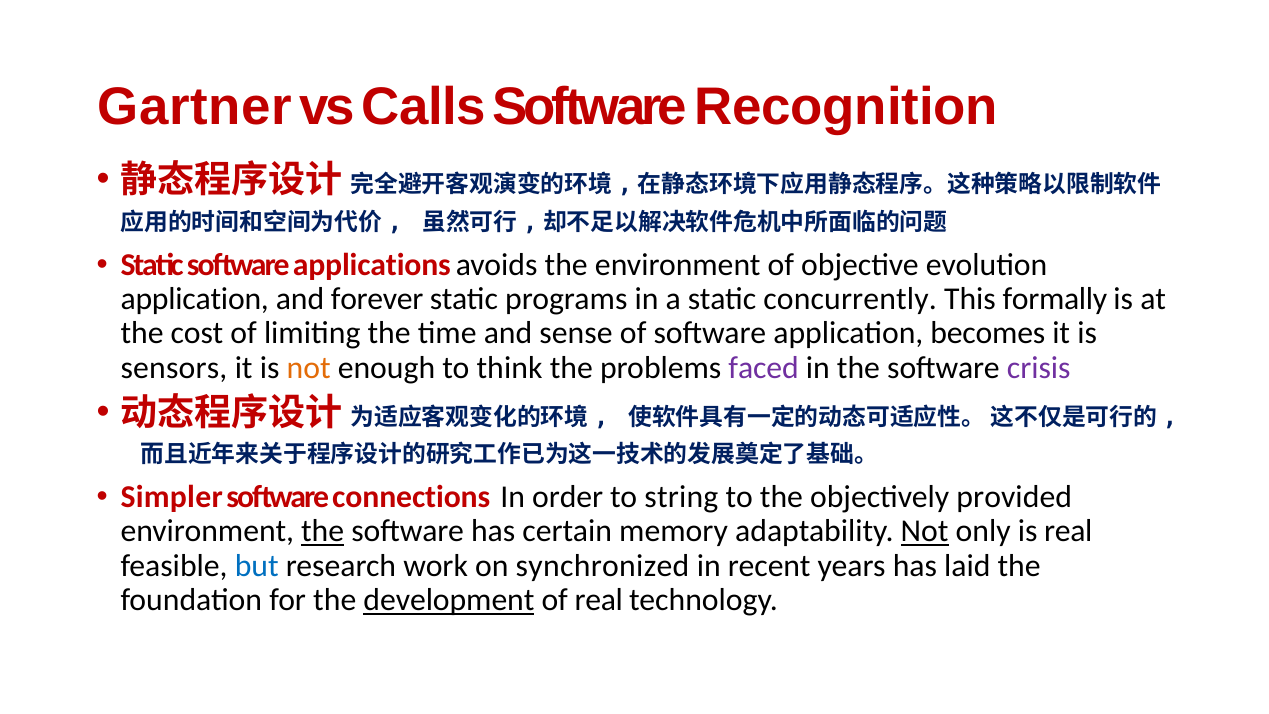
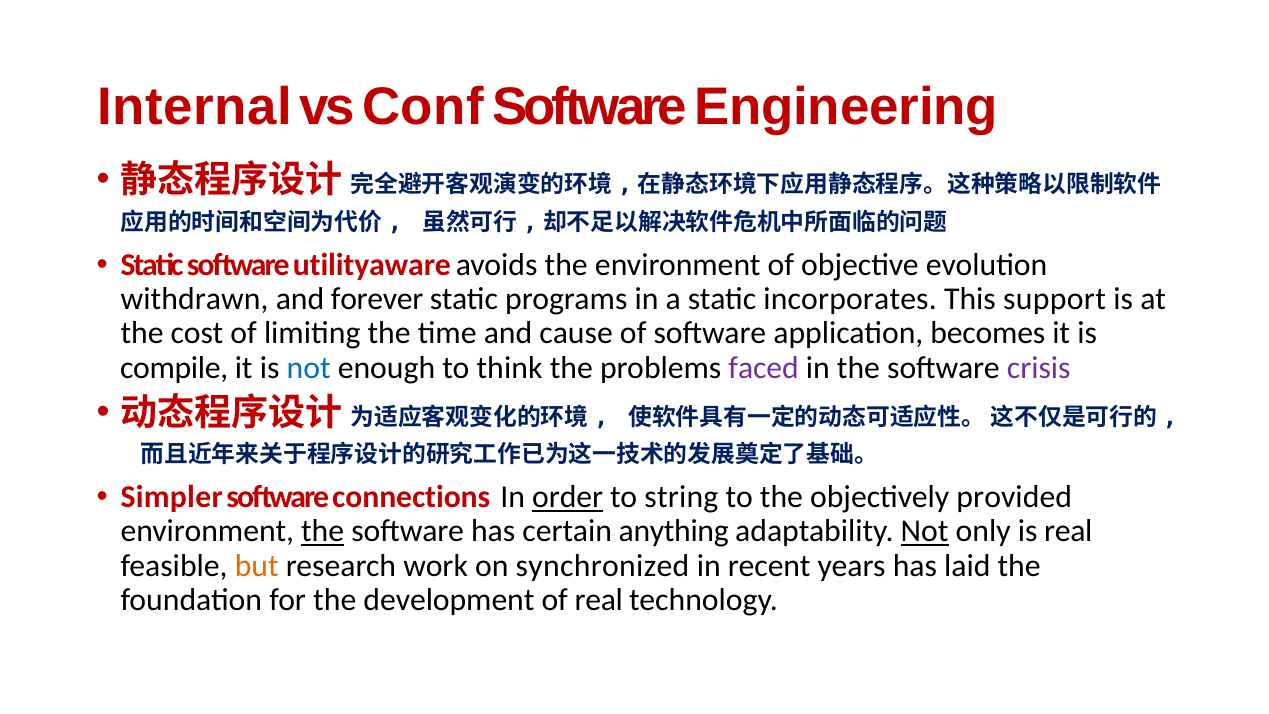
Gartner: Gartner -> Internal
Calls: Calls -> Conf
Recognition: Recognition -> Engineering
applications: applications -> utilityaware
application at (195, 299): application -> withdrawn
concurrently: concurrently -> incorporates
formally: formally -> support
sense: sense -> cause
sensors: sensors -> compile
not at (309, 368) colour: orange -> blue
order underline: none -> present
memory: memory -> anything
but colour: blue -> orange
development underline: present -> none
